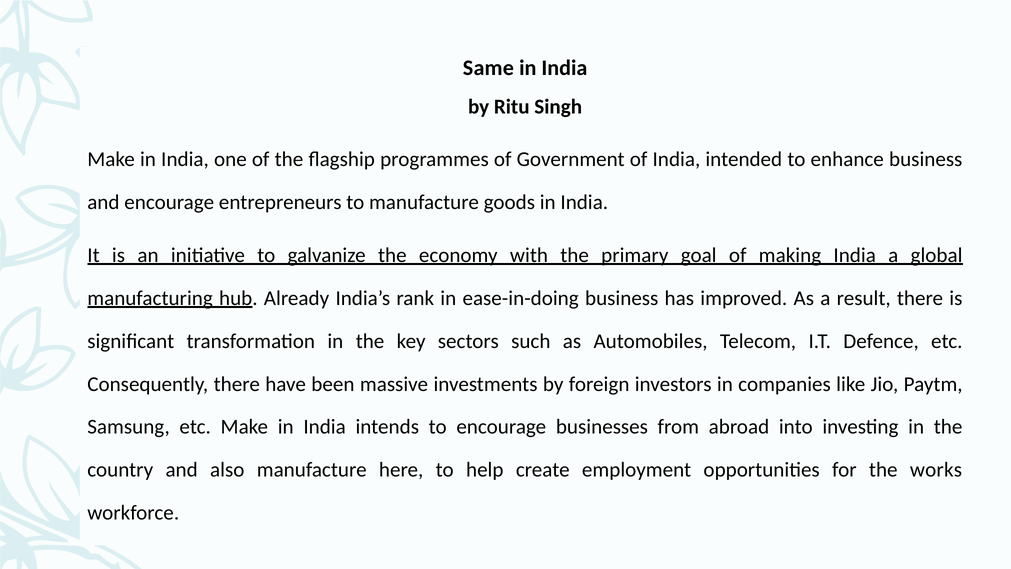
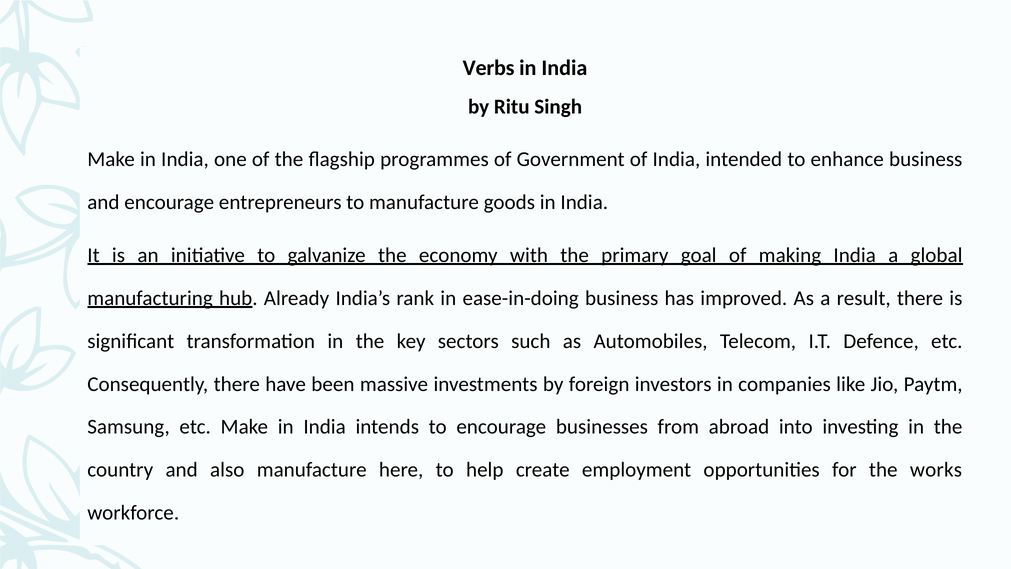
Same: Same -> Verbs
